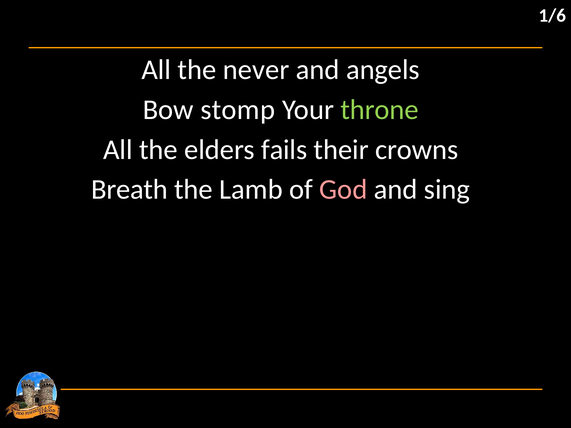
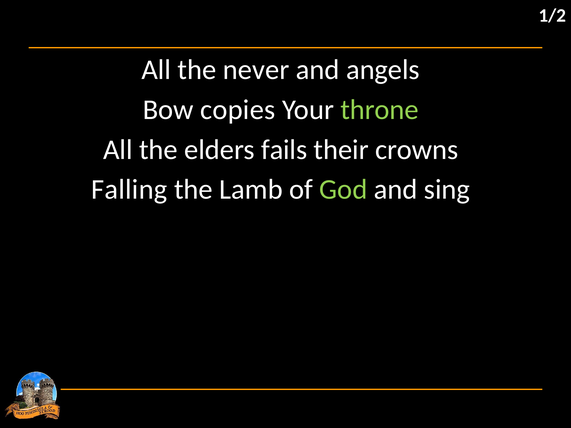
1/6: 1/6 -> 1/2
stomp: stomp -> copies
Breath: Breath -> Falling
God colour: pink -> light green
